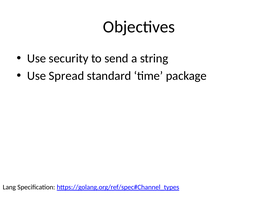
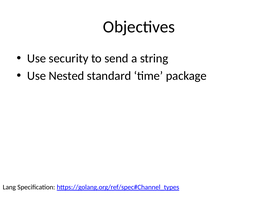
Spread: Spread -> Nested
